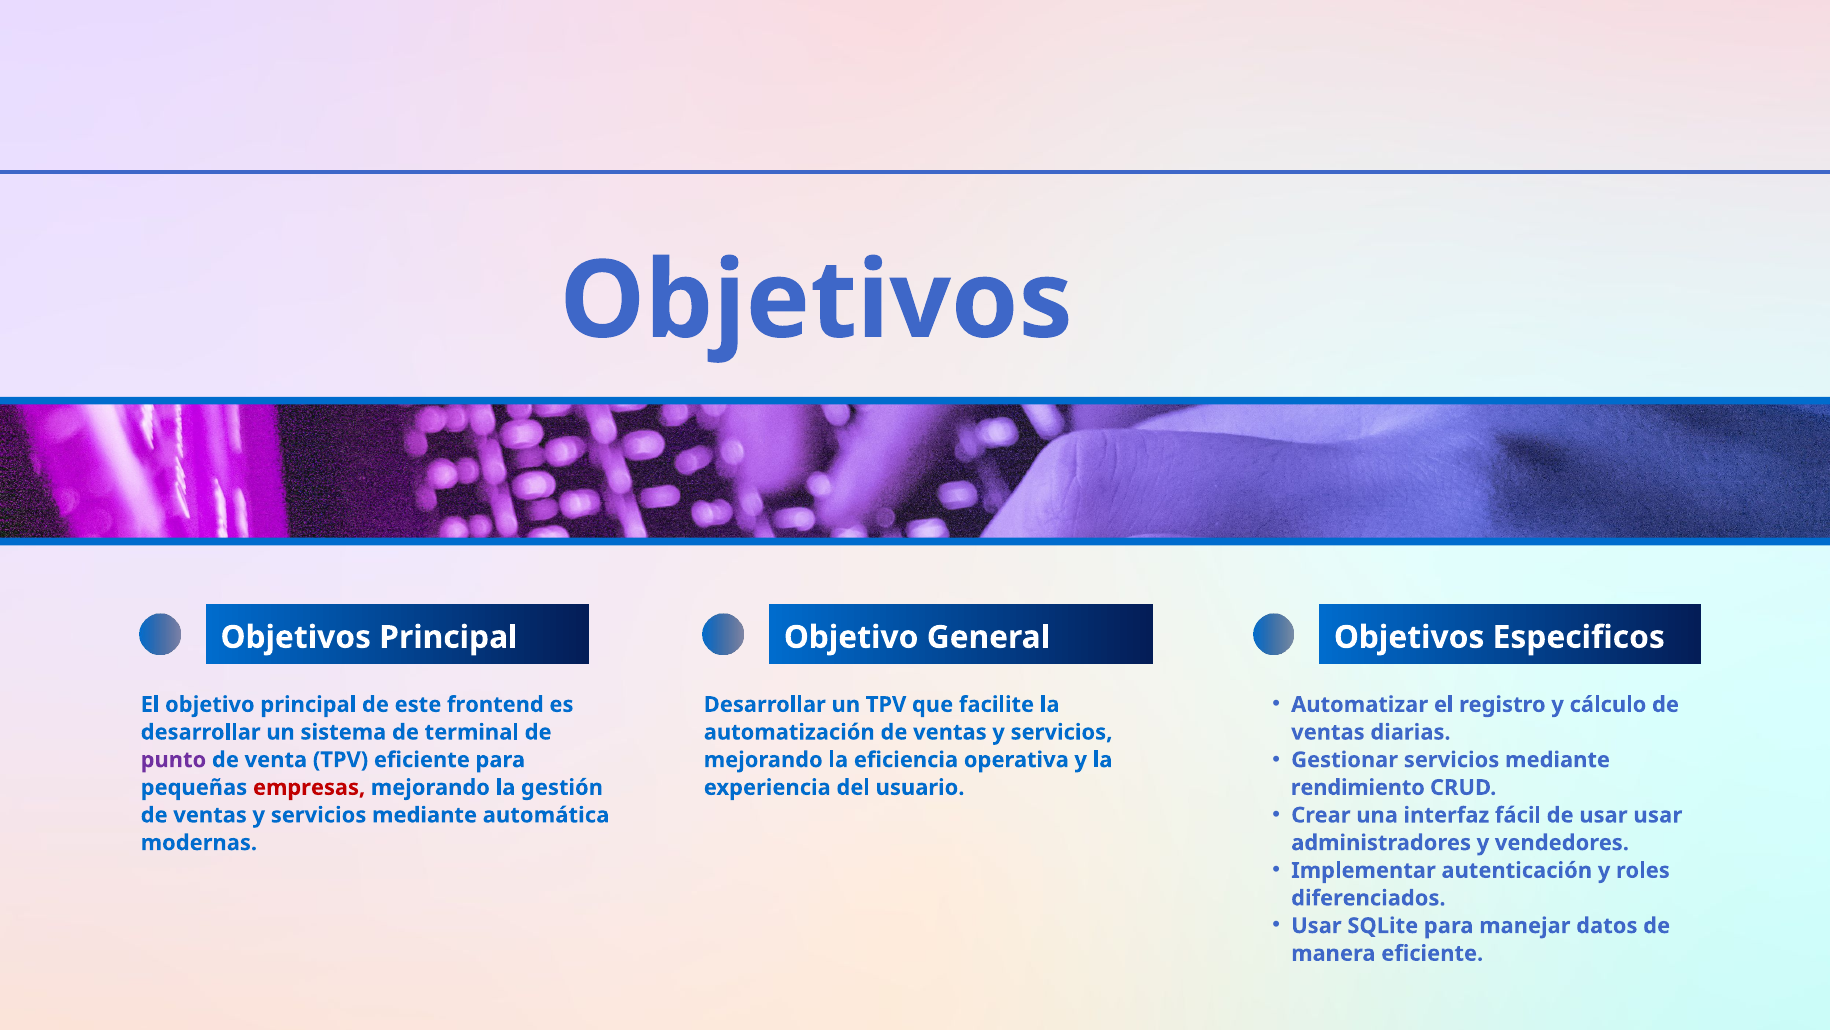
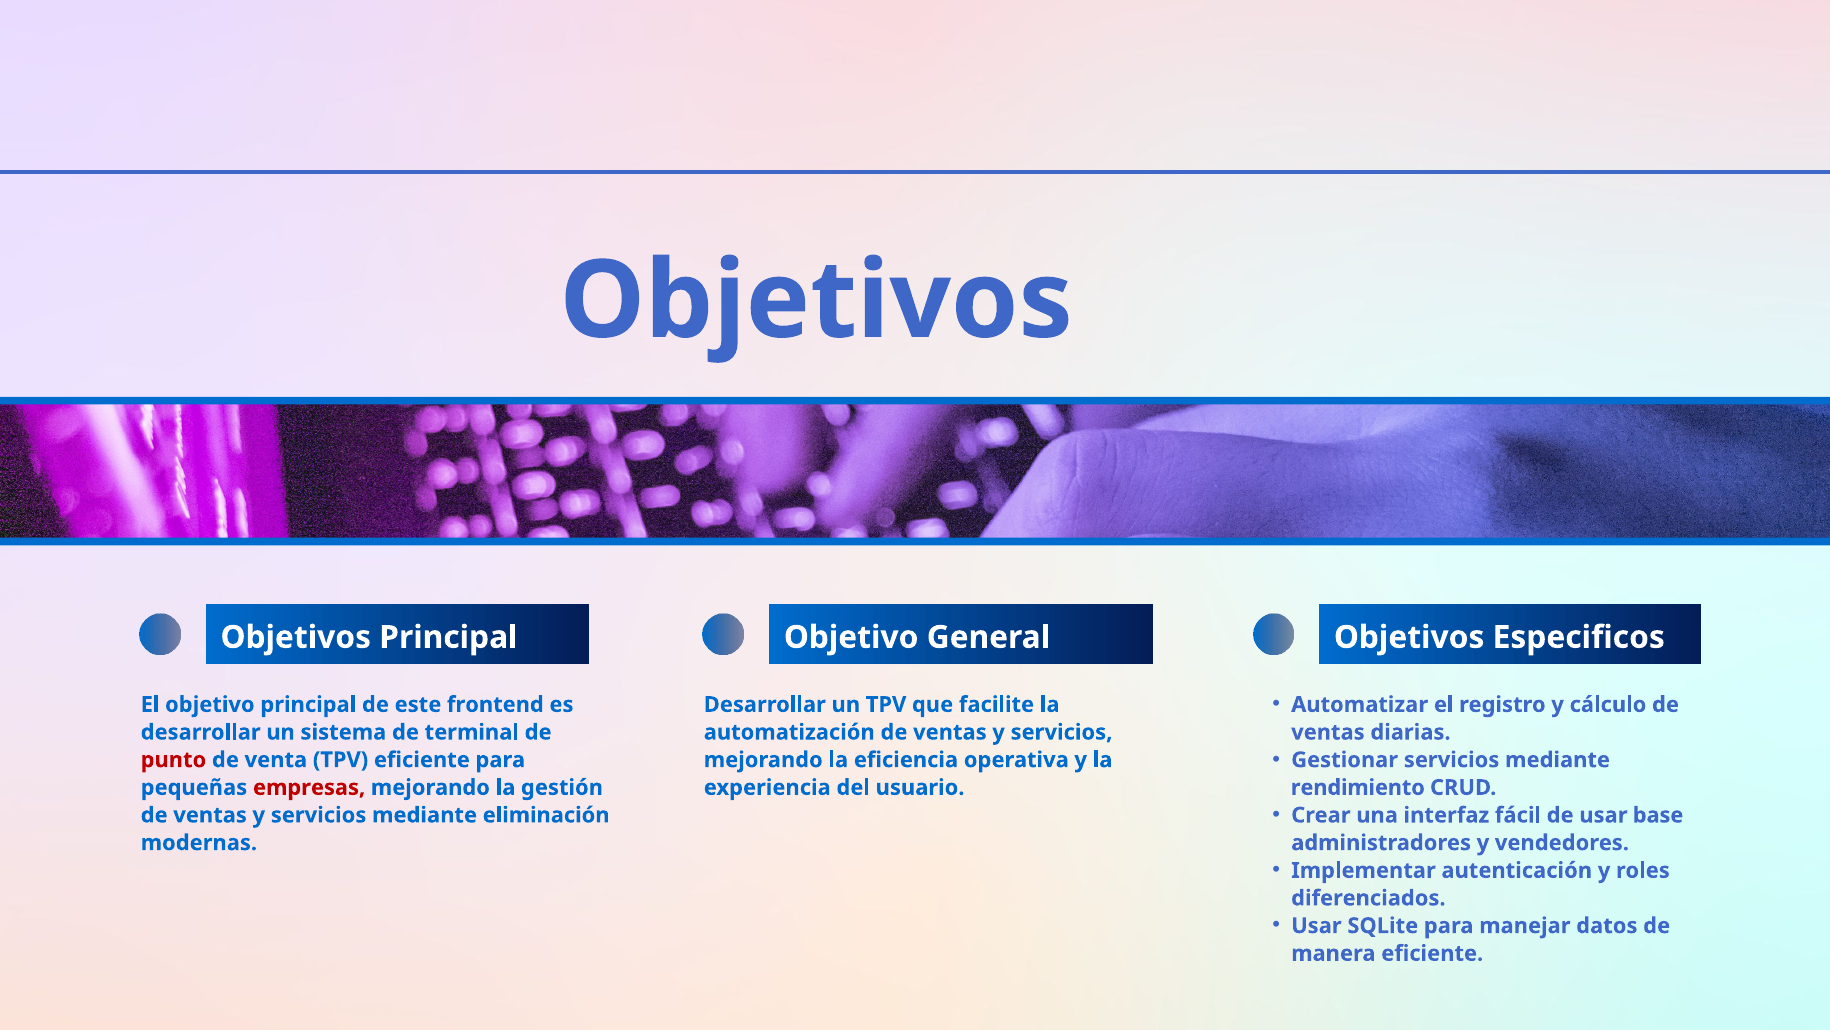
punto colour: purple -> red
usar usar: usar -> base
automática: automática -> eliminación
